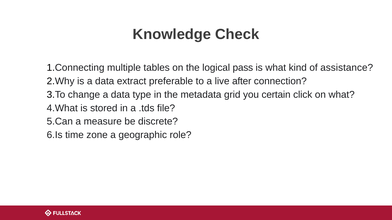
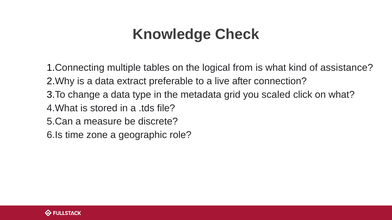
pass: pass -> from
certain: certain -> scaled
